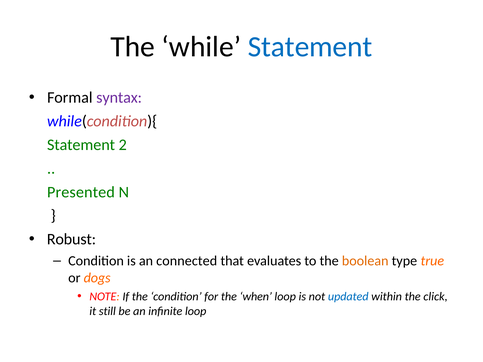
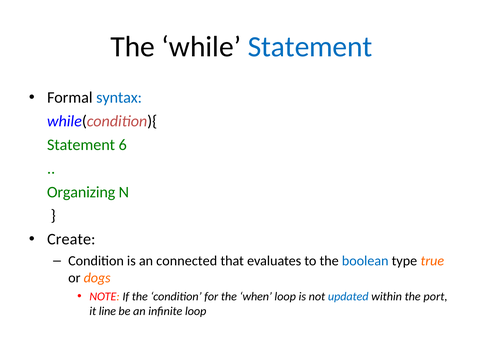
syntax colour: purple -> blue
2: 2 -> 6
Presented: Presented -> Organizing
Robust: Robust -> Create
boolean colour: orange -> blue
click: click -> port
still: still -> line
